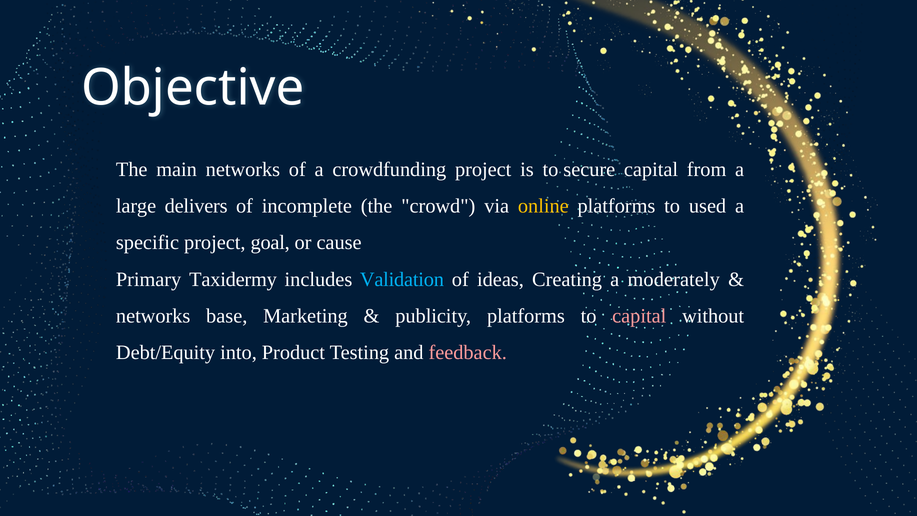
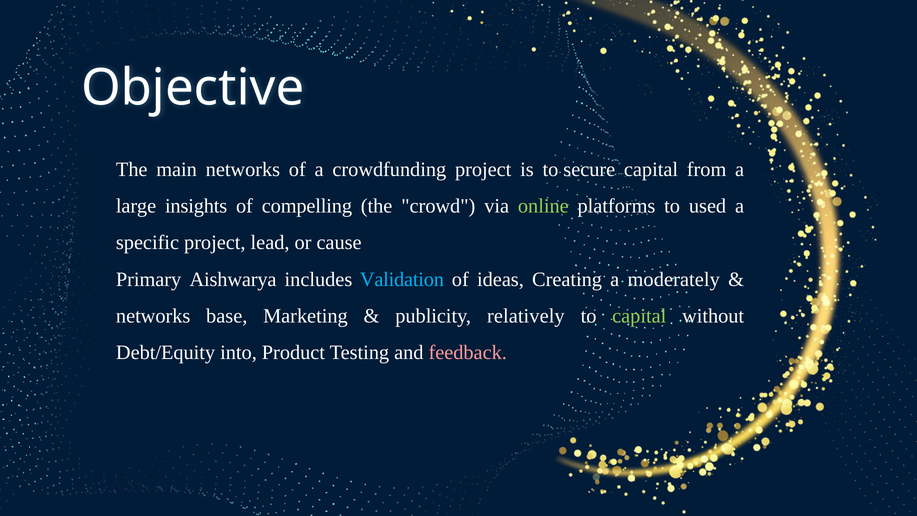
delivers: delivers -> insights
incomplete: incomplete -> compelling
online colour: yellow -> light green
goal: goal -> lead
Taxidermy: Taxidermy -> Aishwarya
publicity platforms: platforms -> relatively
capital at (639, 316) colour: pink -> light green
